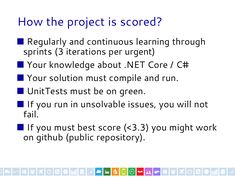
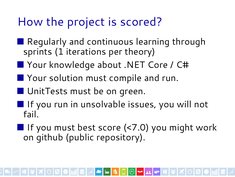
3: 3 -> 1
urgent: urgent -> theory
<3.3: <3.3 -> <7.0
